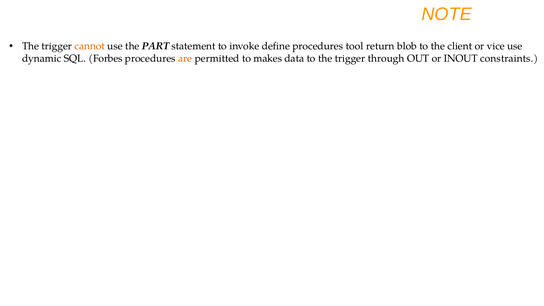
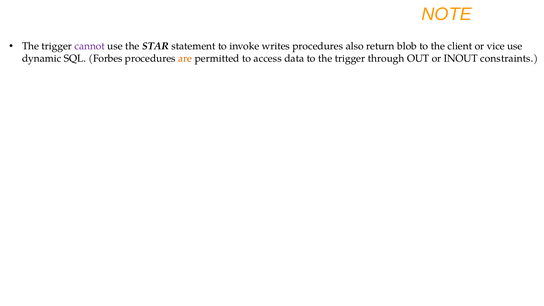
cannot colour: orange -> purple
PART: PART -> STAR
define: define -> writes
tool: tool -> also
makes: makes -> access
